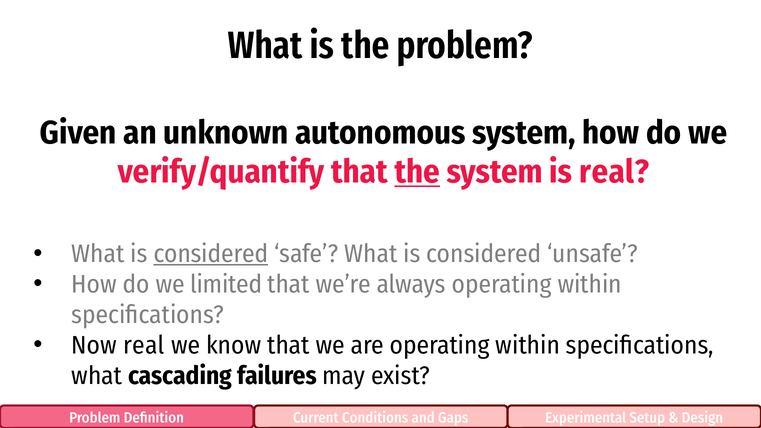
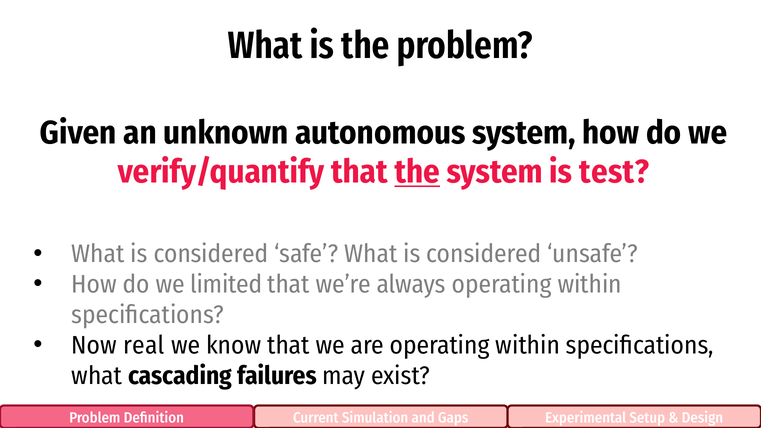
is real: real -> test
considered at (211, 254) underline: present -> none
Conditions: Conditions -> Simulation
